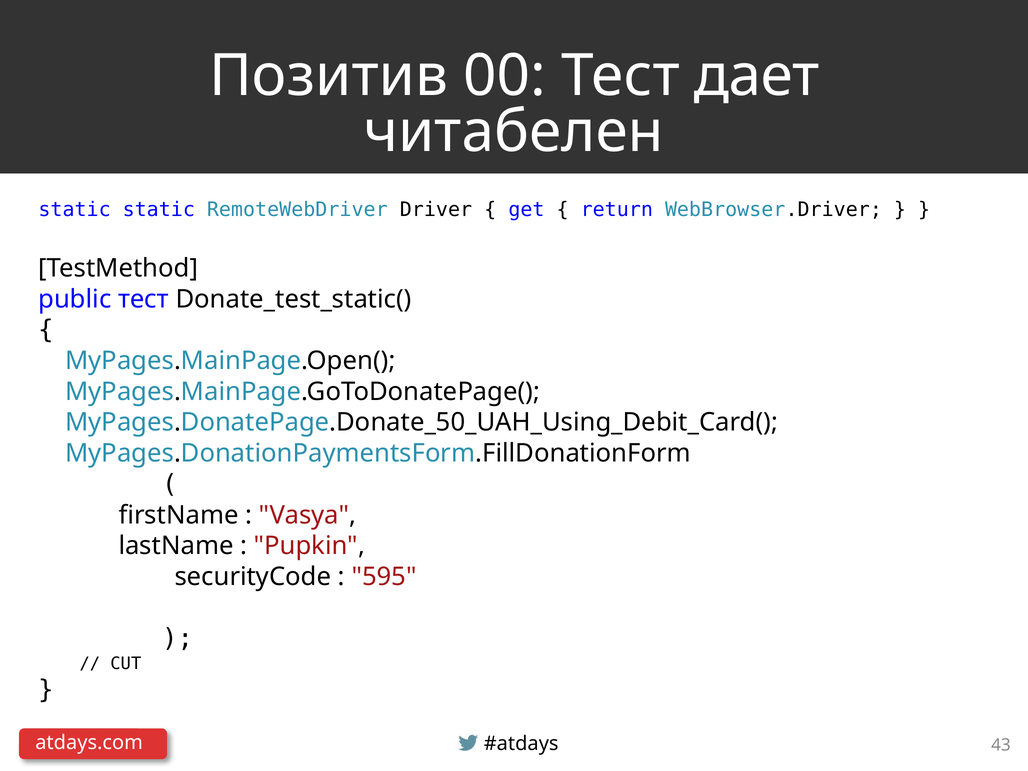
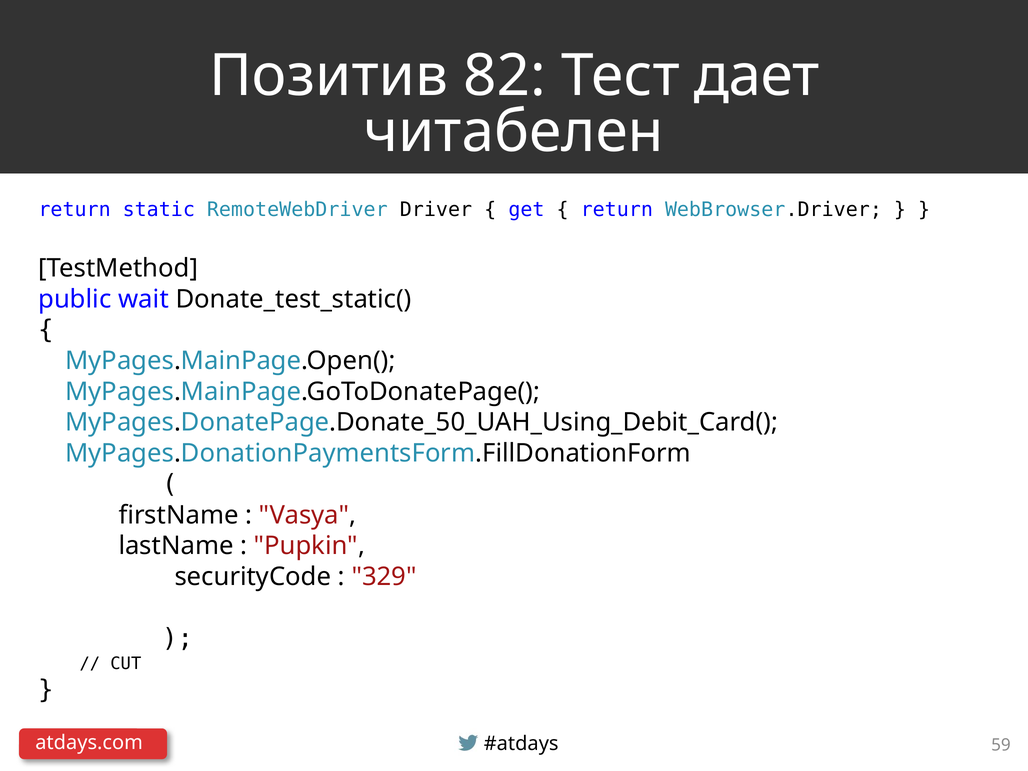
00: 00 -> 82
static at (75, 210): static -> return
public тест: тест -> wait
595: 595 -> 329
43: 43 -> 59
